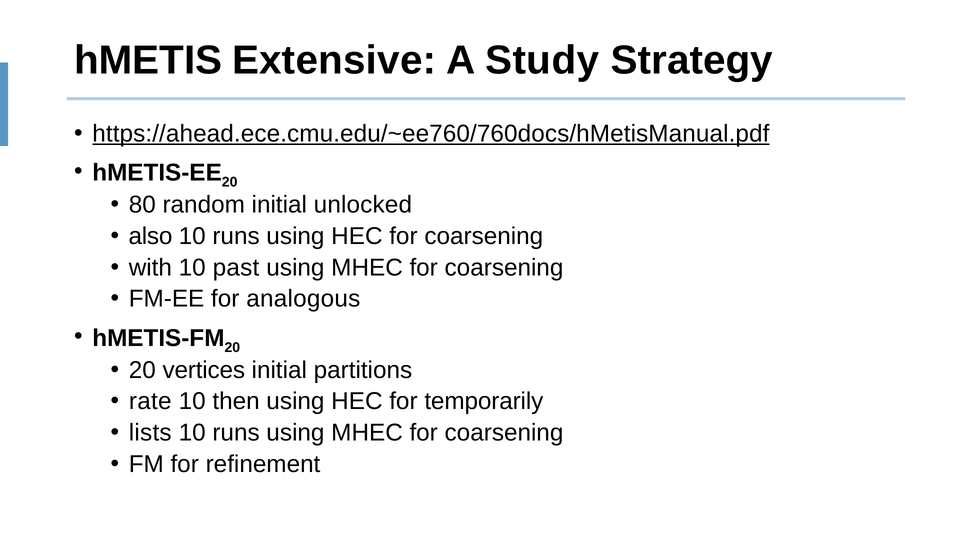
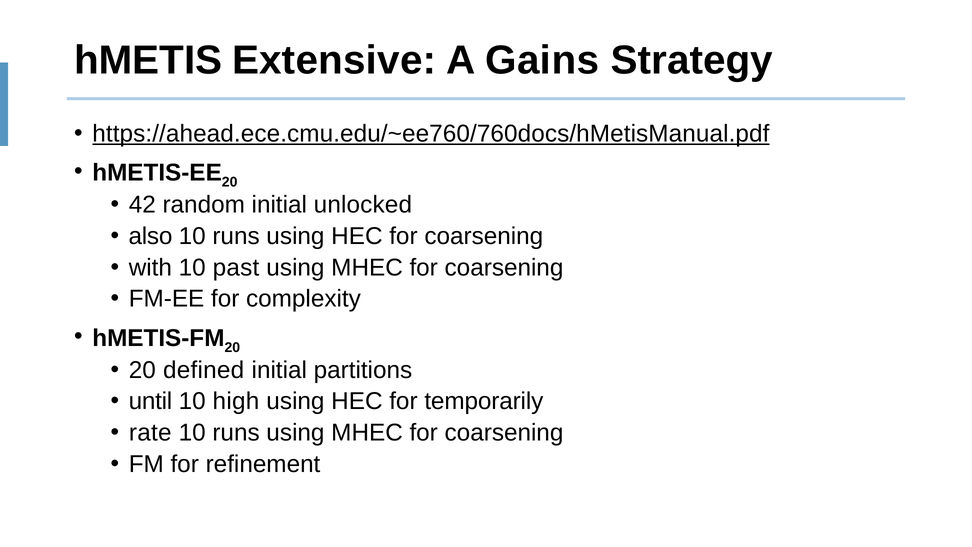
Study: Study -> Gains
80: 80 -> 42
analogous: analogous -> complexity
vertices: vertices -> defined
rate: rate -> until
then: then -> high
lists: lists -> rate
